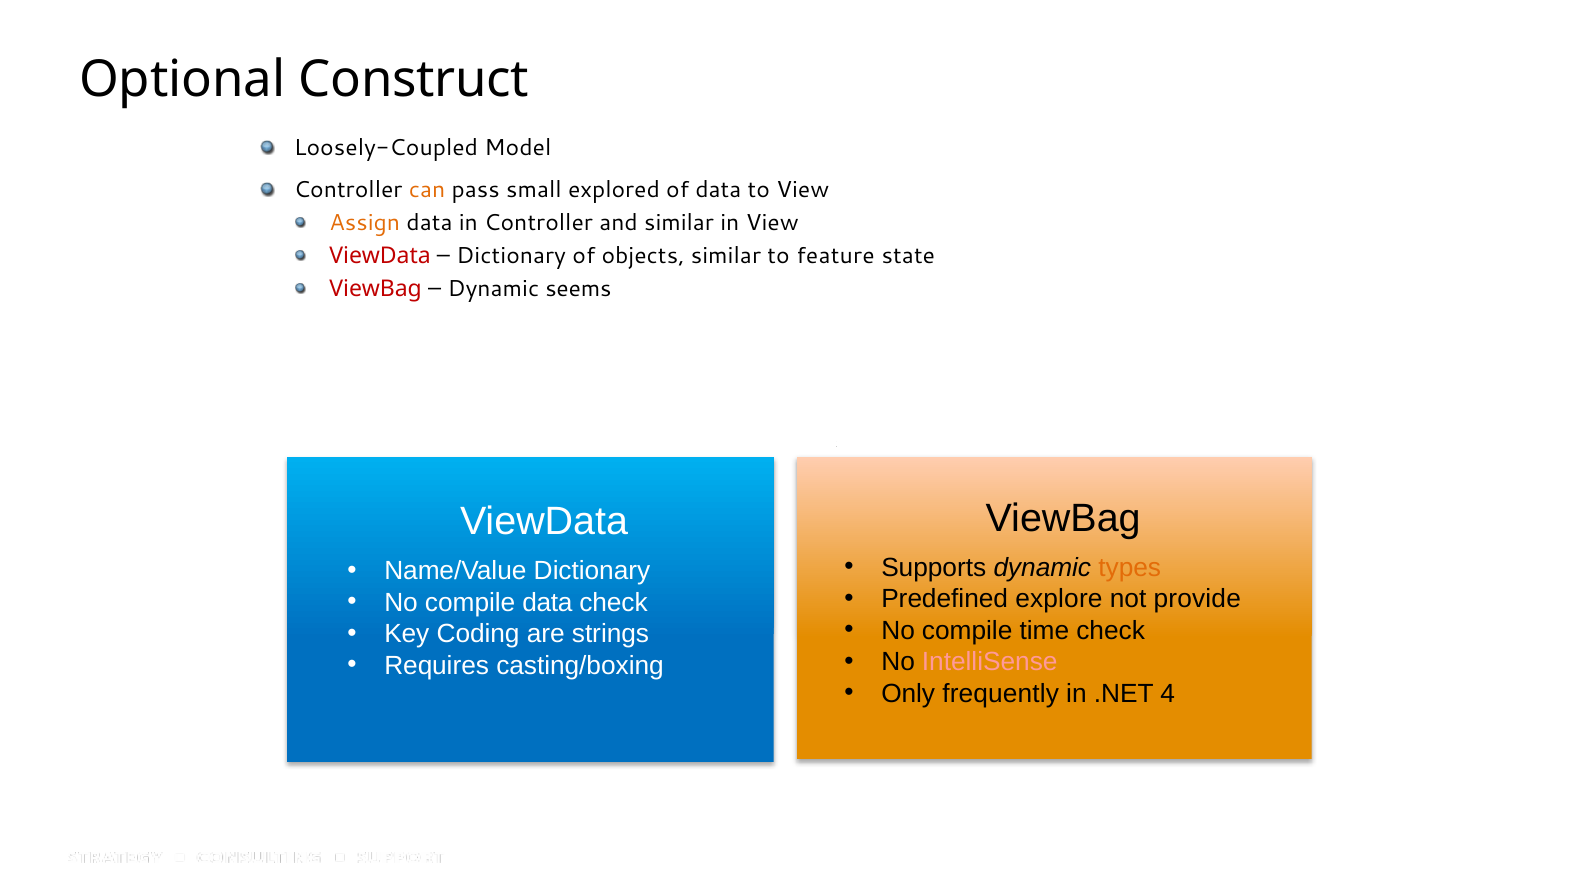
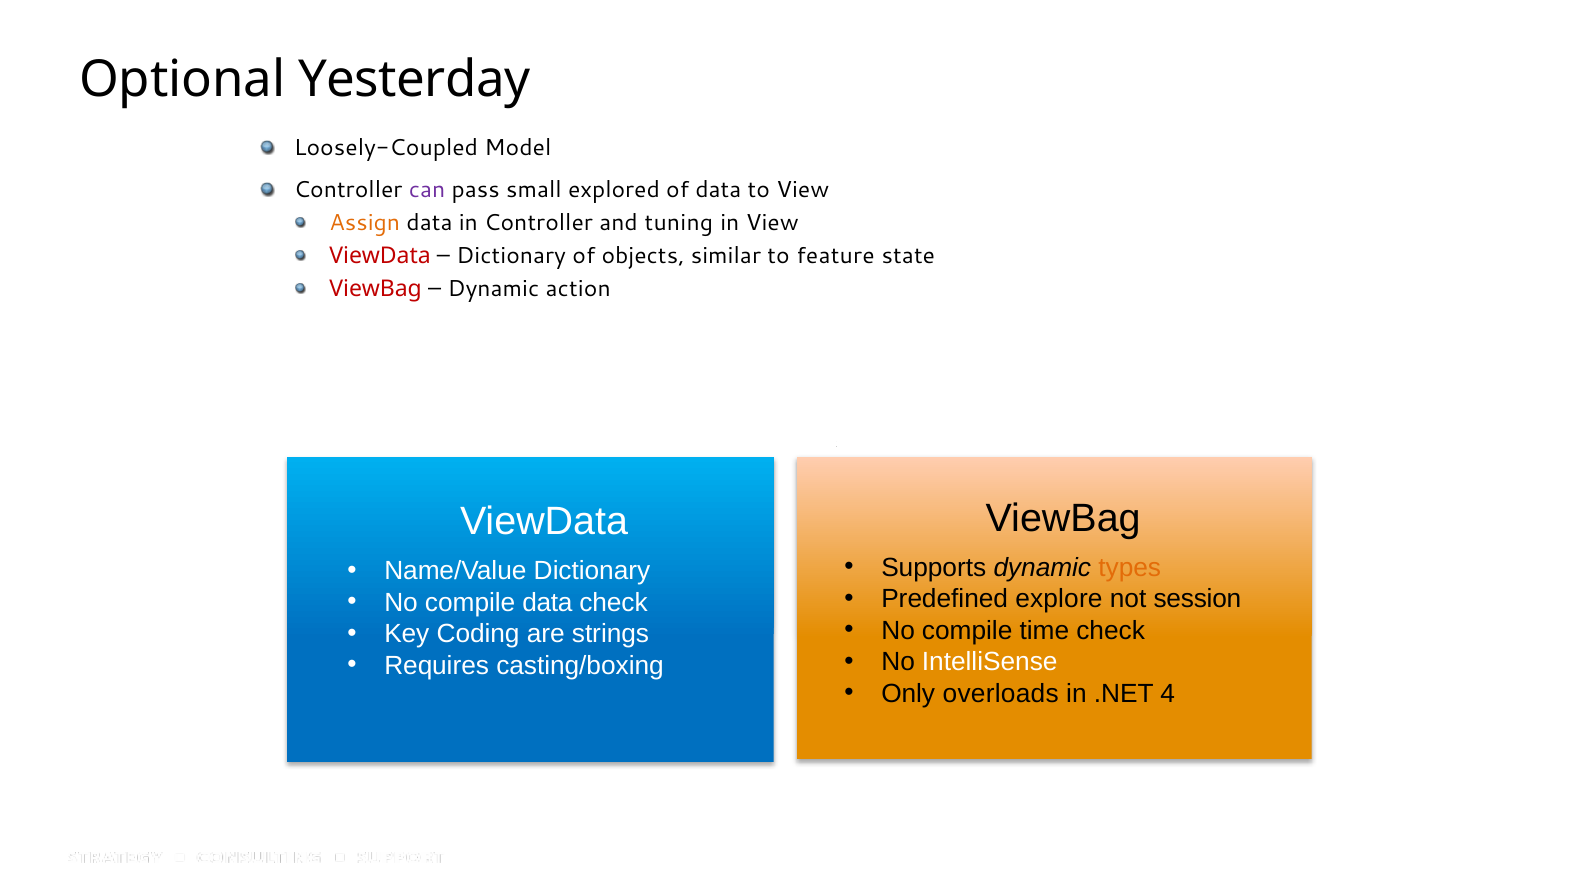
Construct: Construct -> Yesterday
can colour: orange -> purple
and similar: similar -> tuning
seems: seems -> action
provide: provide -> session
IntelliSense colour: pink -> white
frequently: frequently -> overloads
